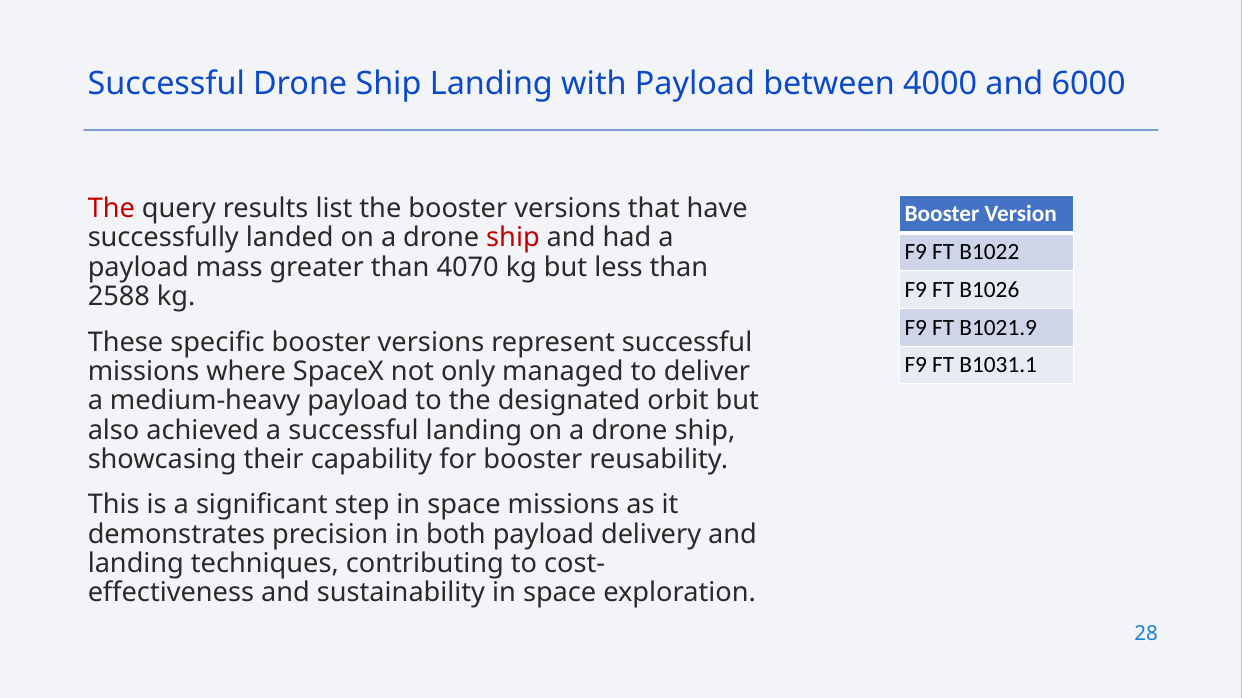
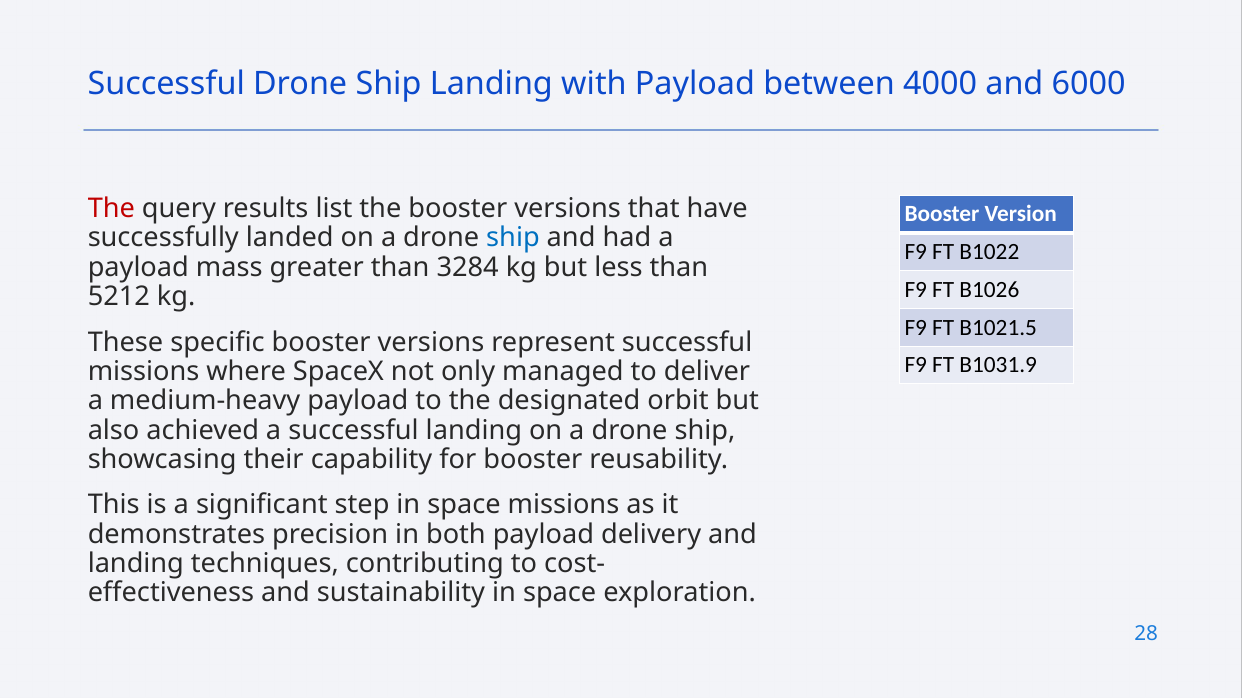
ship at (513, 238) colour: red -> blue
4070: 4070 -> 3284
2588: 2588 -> 5212
B1021.9: B1021.9 -> B1021.5
B1031.1: B1031.1 -> B1031.9
